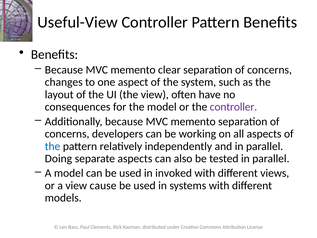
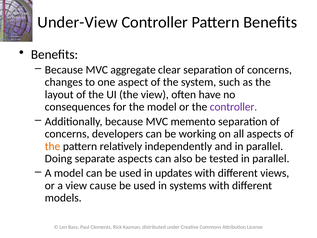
Useful-View: Useful-View -> Under-View
memento at (133, 70): memento -> aggregate
the at (53, 146) colour: blue -> orange
invoked: invoked -> updates
